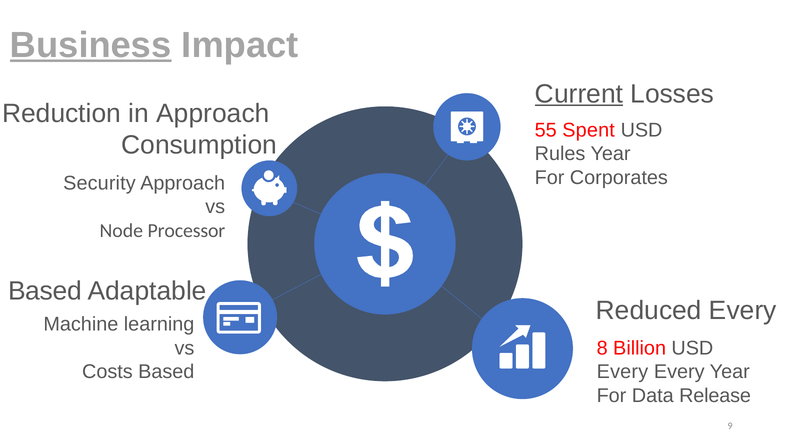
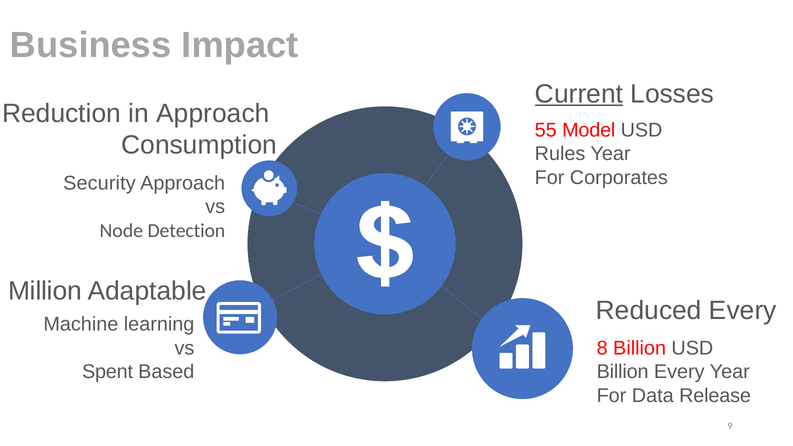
Business underline: present -> none
Spent: Spent -> Model
Processor: Processor -> Detection
Based at (45, 291): Based -> Million
Costs: Costs -> Spent
Every at (622, 372): Every -> Billion
